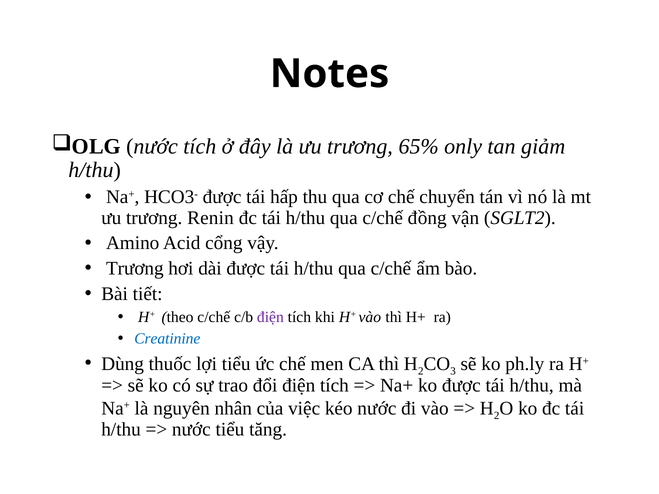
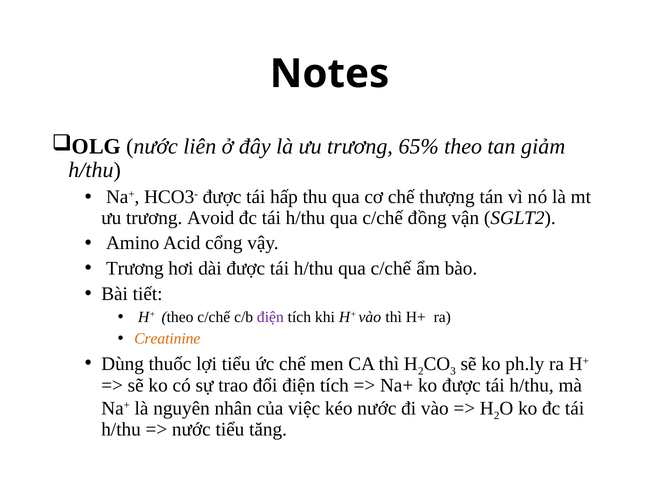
nước tích: tích -> liên
65% only: only -> theo
chuyển: chuyển -> thượng
Renin: Renin -> Avoid
Creatinine colour: blue -> orange
